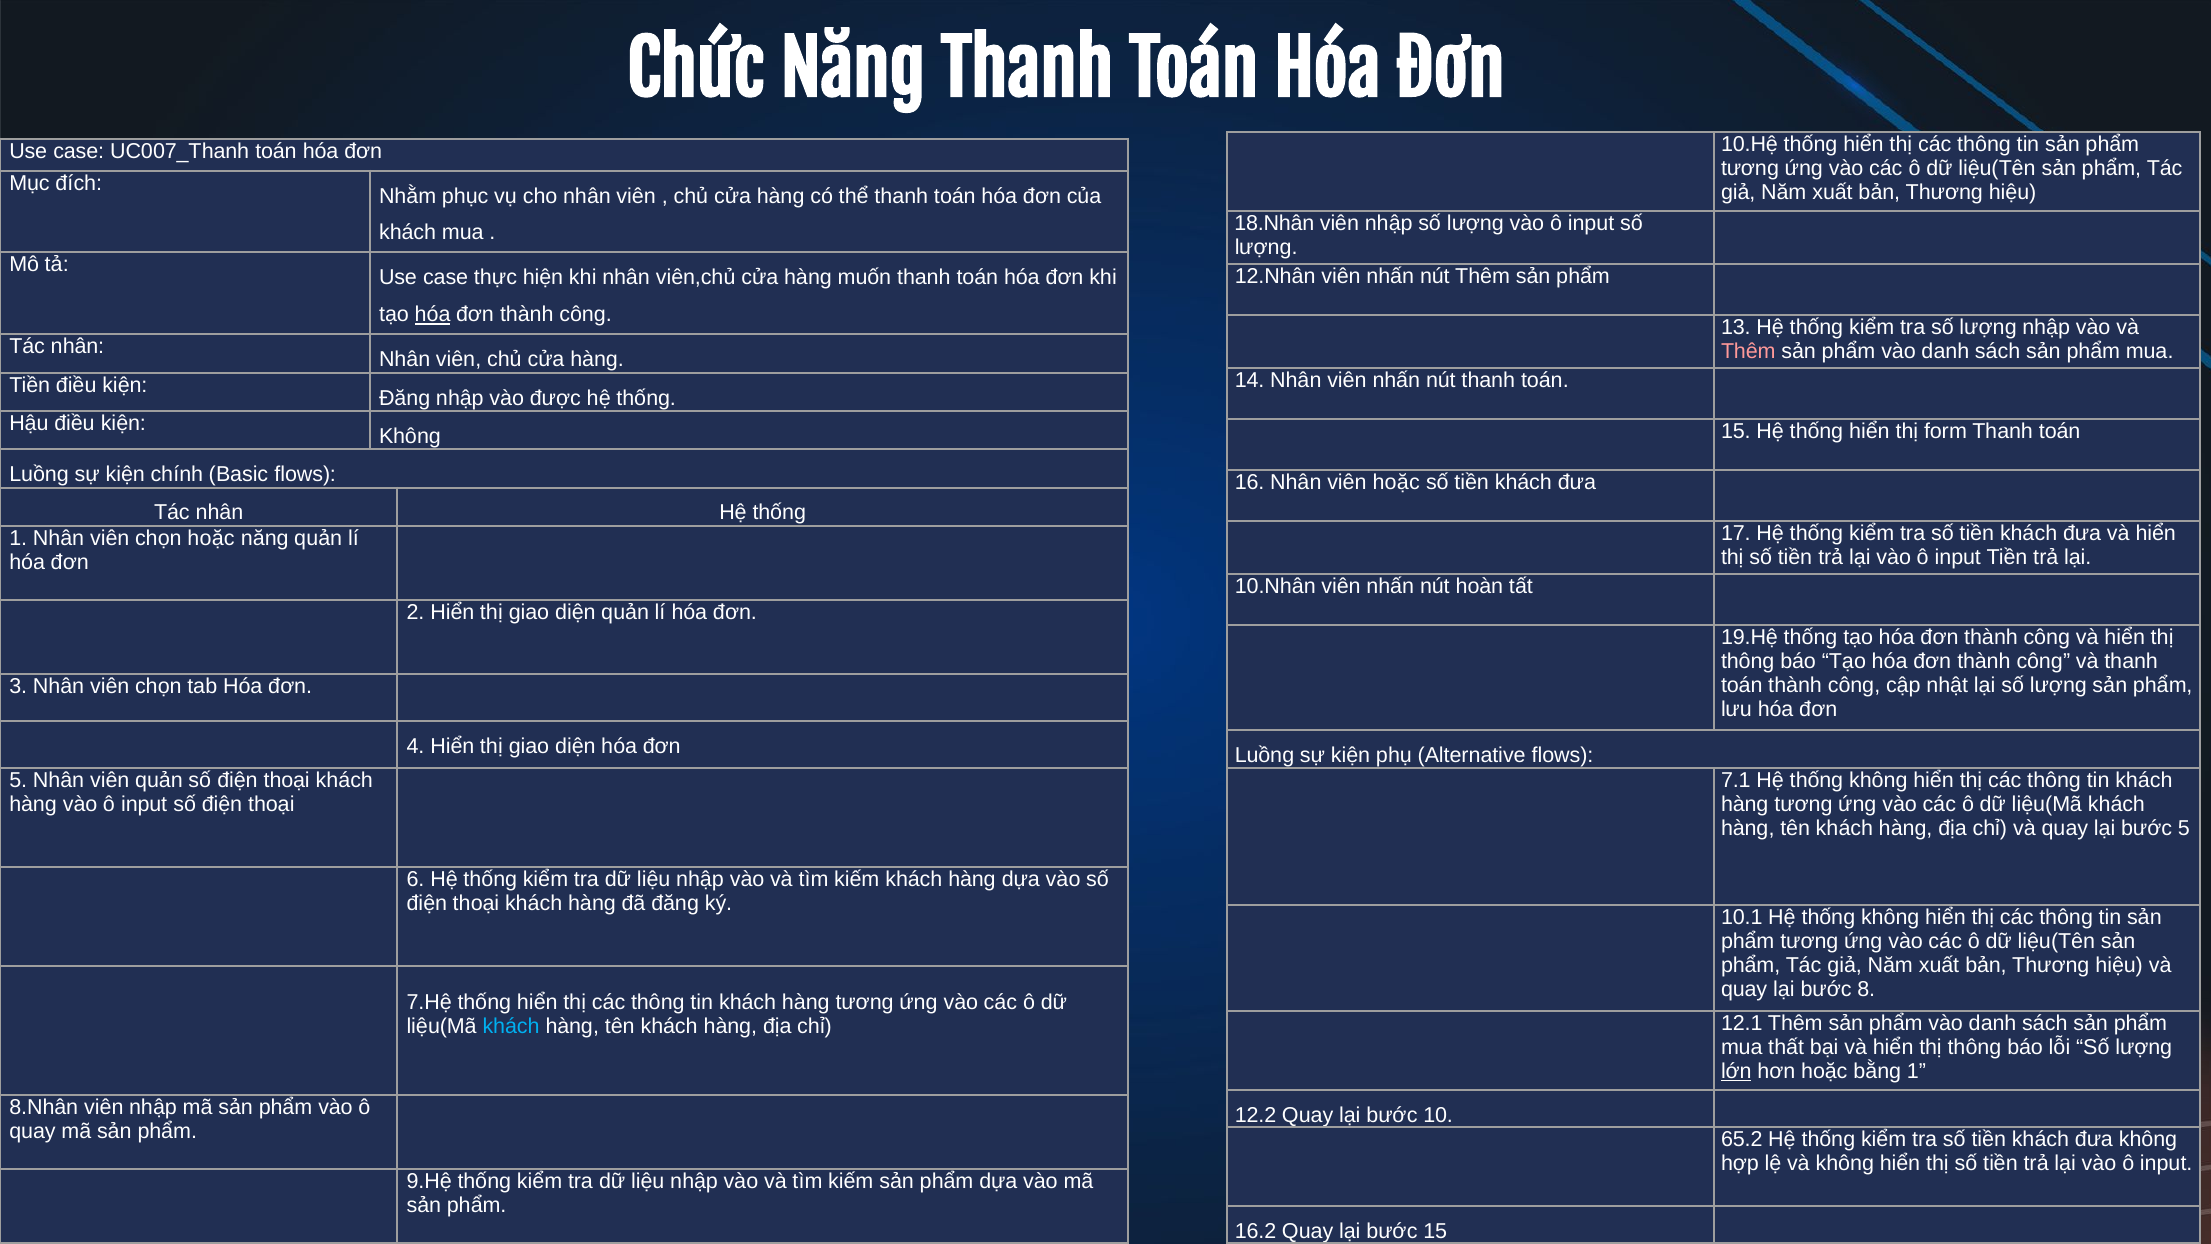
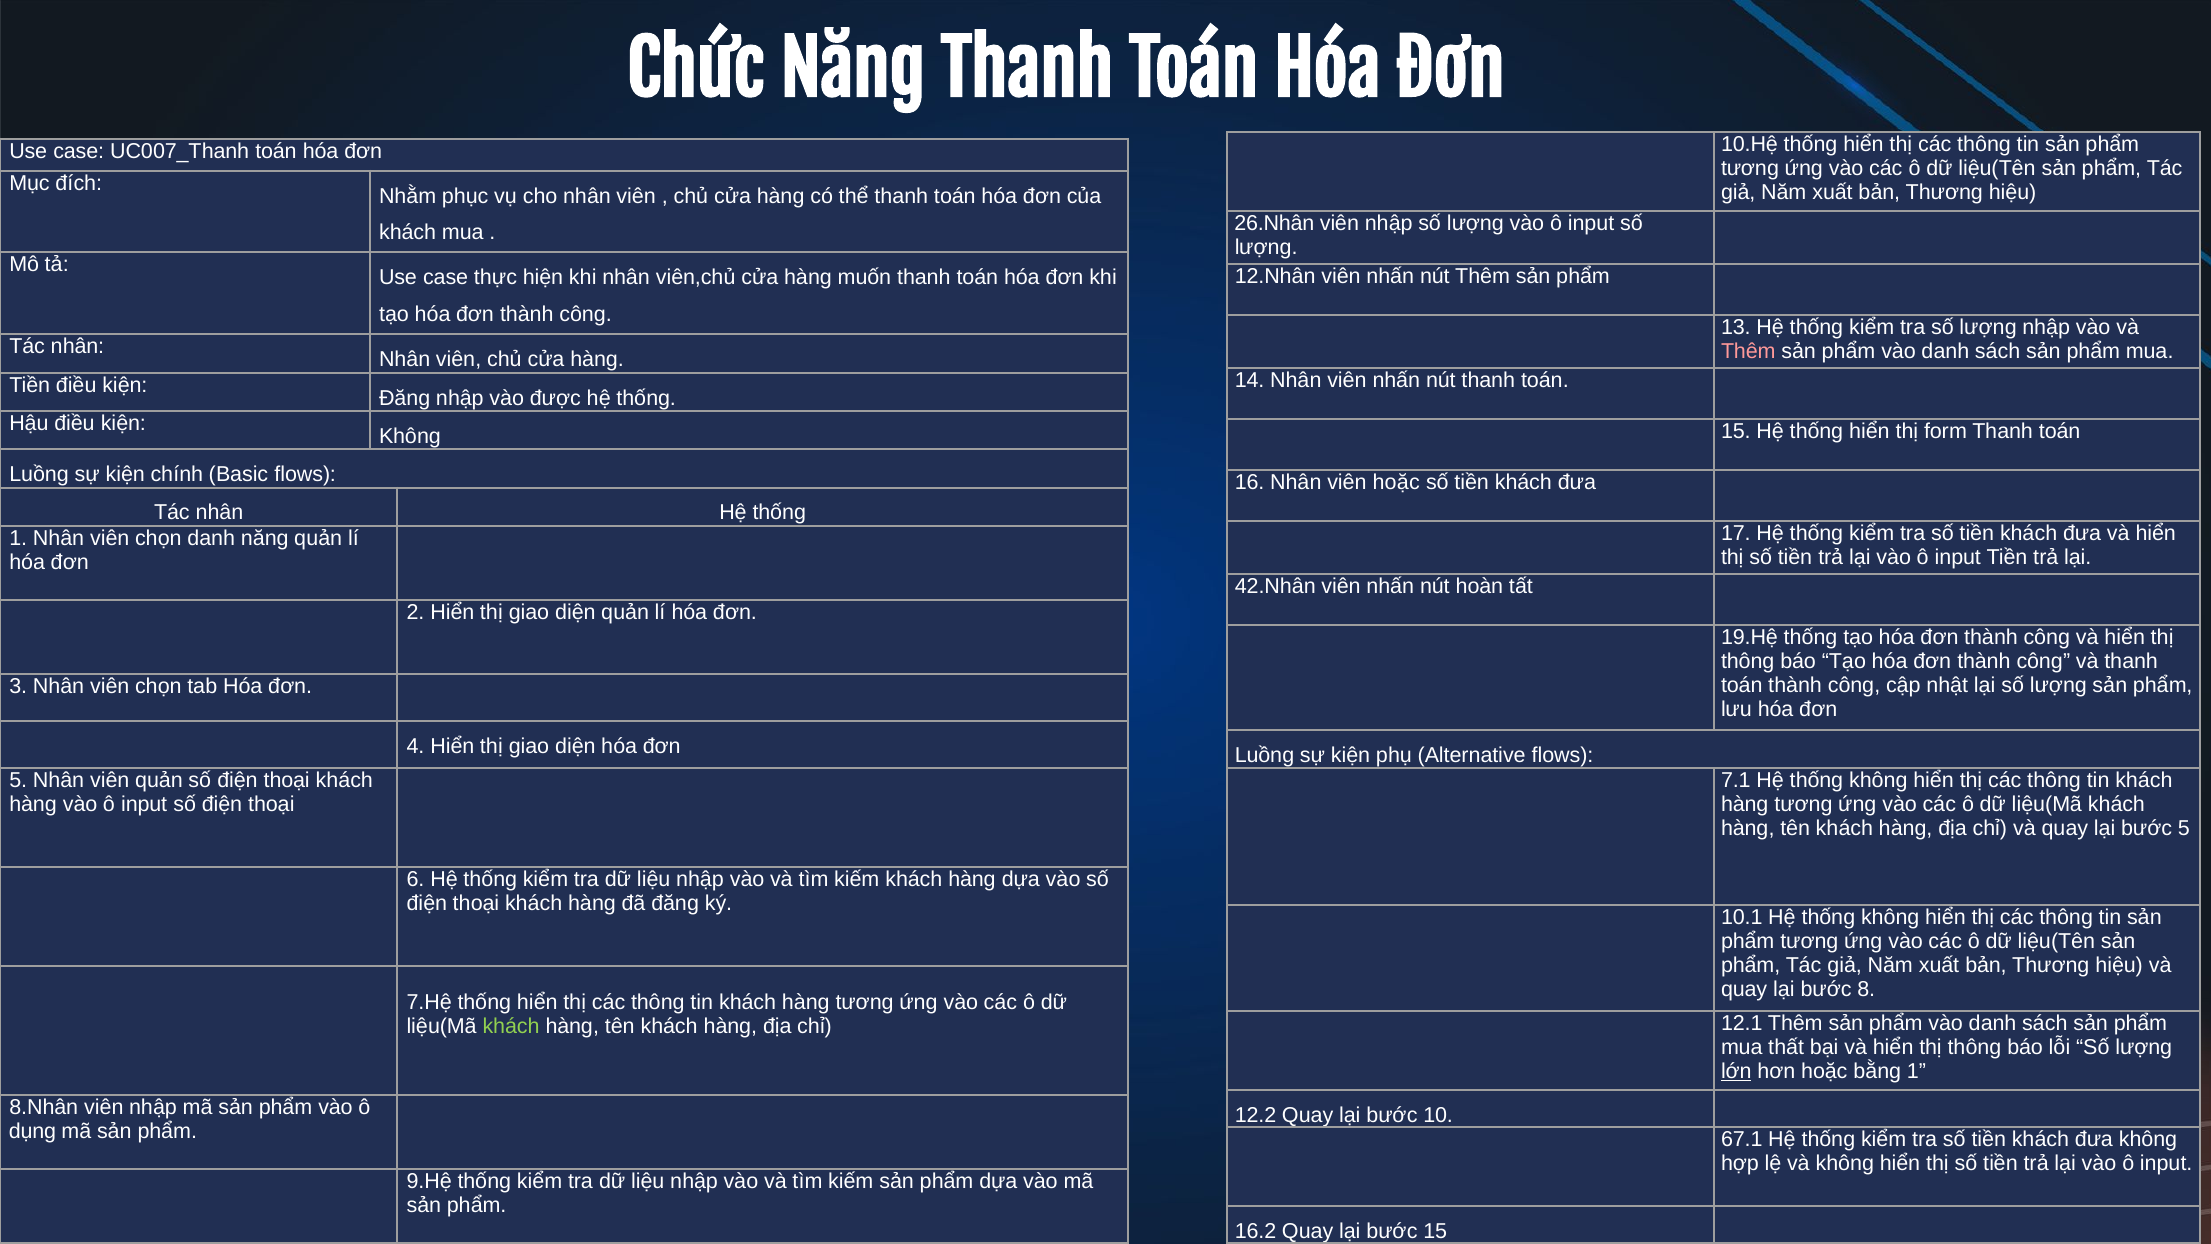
18.Nhân: 18.Nhân -> 26.Nhân
hóa at (432, 315) underline: present -> none
chọn hoặc: hoặc -> danh
10.Nhân: 10.Nhân -> 42.Nhân
khách at (511, 1026) colour: light blue -> light green
quay at (33, 1131): quay -> dụng
65.2: 65.2 -> 67.1
